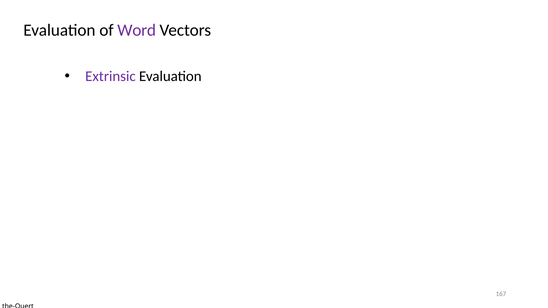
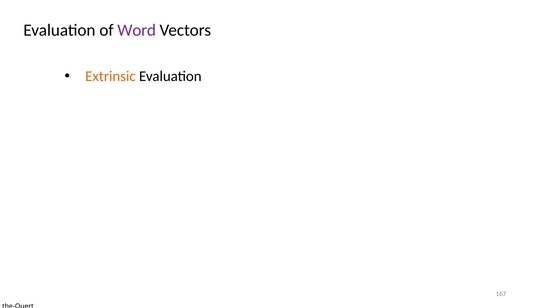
Extrinsic colour: purple -> orange
